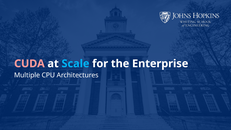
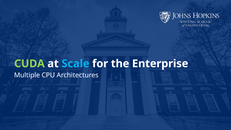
CUDA colour: pink -> light green
